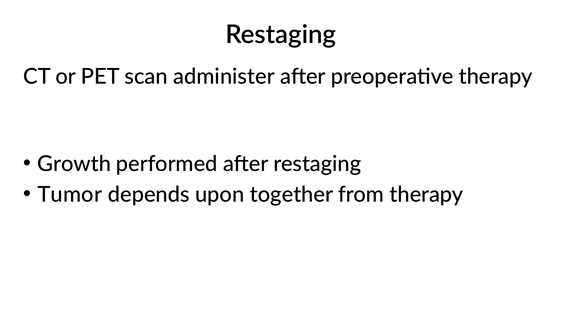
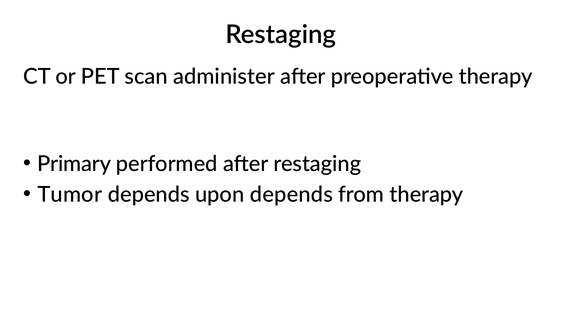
Growth: Growth -> Primary
upon together: together -> depends
